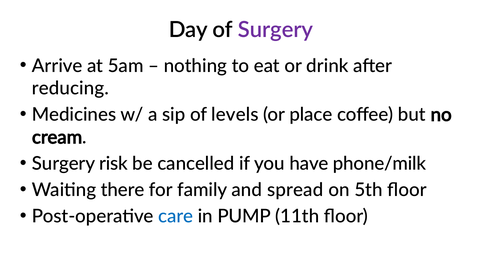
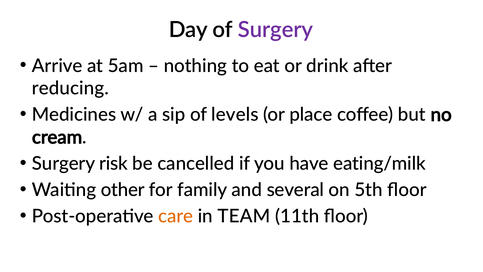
phone/milk: phone/milk -> eating/milk
there: there -> other
spread: spread -> several
care colour: blue -> orange
PUMP: PUMP -> TEAM
